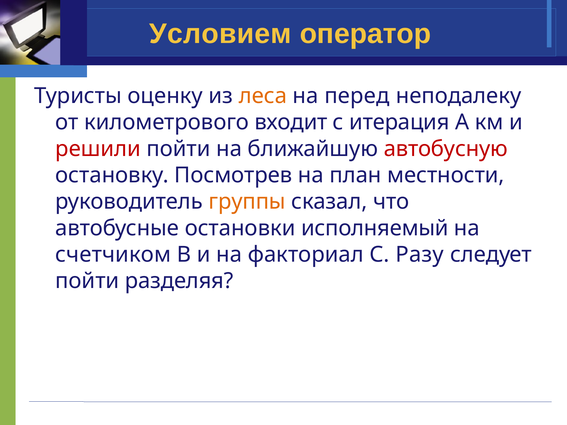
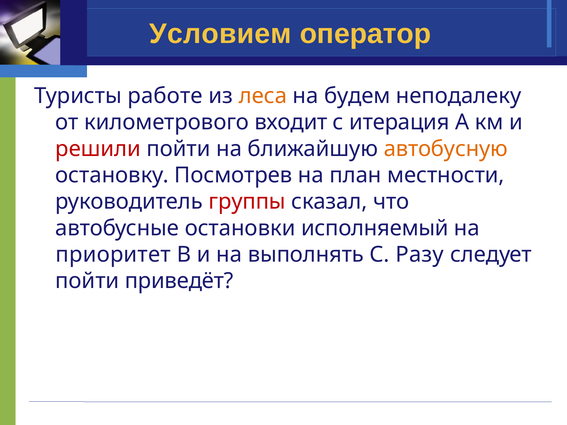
оценку: оценку -> работе
перед: перед -> будем
автобусную colour: red -> orange
группы colour: orange -> red
счетчиком: счетчиком -> приоритет
факториал: факториал -> выполнять
разделяя: разделяя -> приведёт
